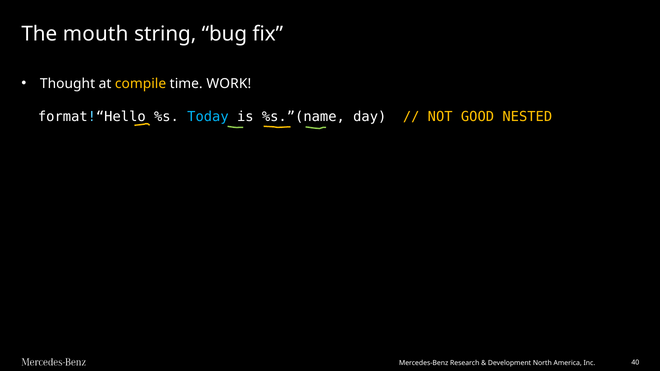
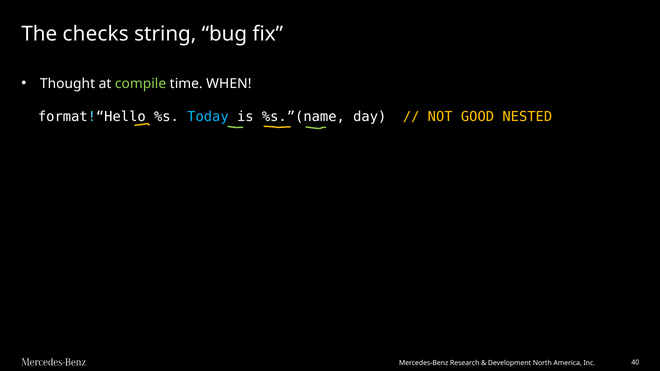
mouth: mouth -> checks
compile colour: yellow -> light green
WORK: WORK -> WHEN
